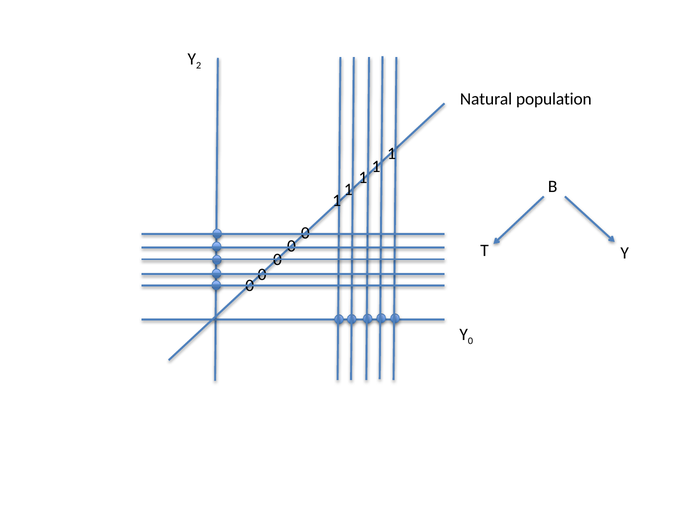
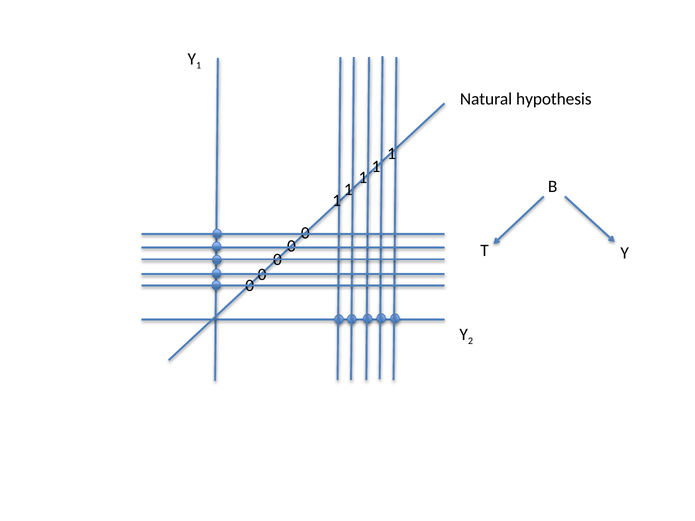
Y 2: 2 -> 1
population: population -> hypothesis
Y 0: 0 -> 2
